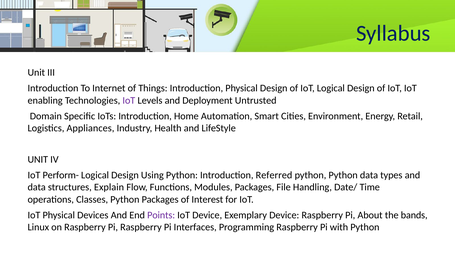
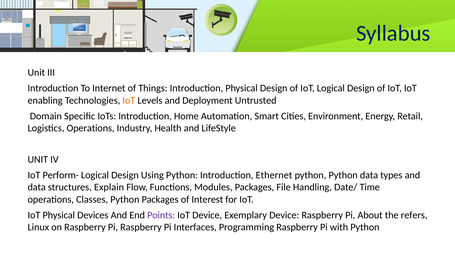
IoT at (129, 100) colour: purple -> orange
Logistics Appliances: Appliances -> Operations
Referred: Referred -> Ethernet
bands: bands -> refers
